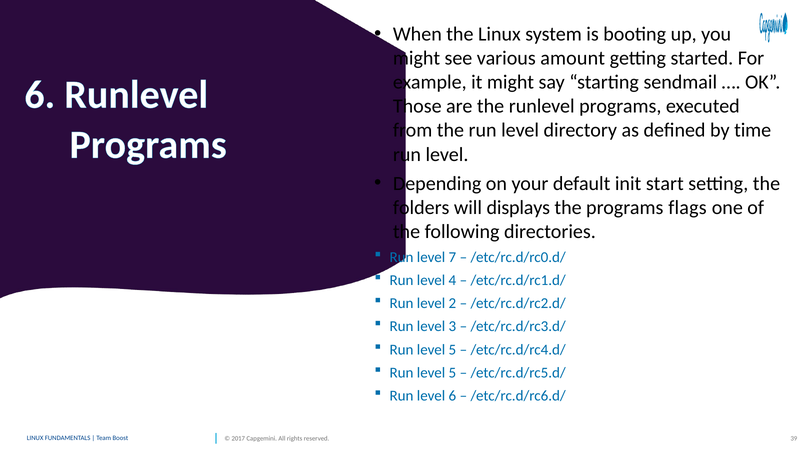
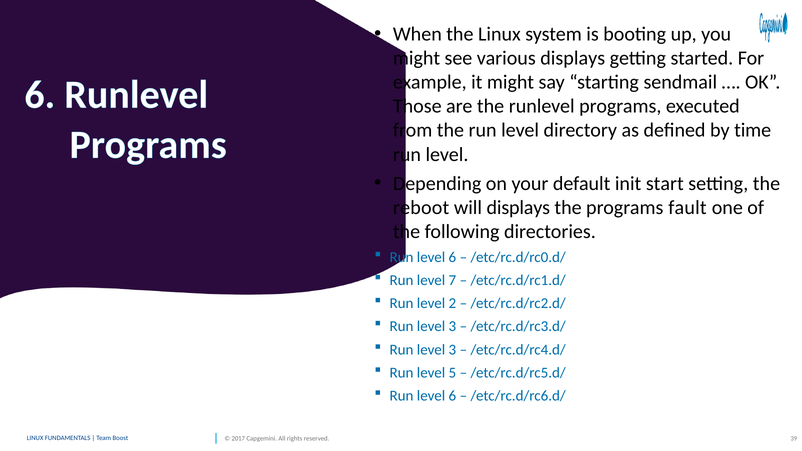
various amount: amount -> displays
folders: folders -> reboot
flags: flags -> fault
7 at (452, 257): 7 -> 6
4: 4 -> 7
5 at (452, 350): 5 -> 3
